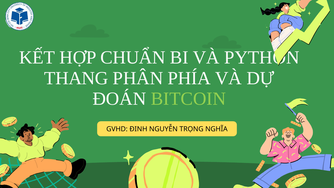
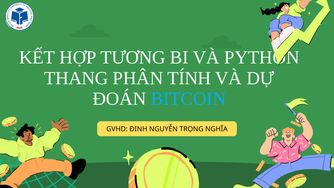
CHUẨN: CHUẨN -> TƯƠNG
PHÍA: PHÍA -> TÍNH
BITCOIN colour: light green -> light blue
